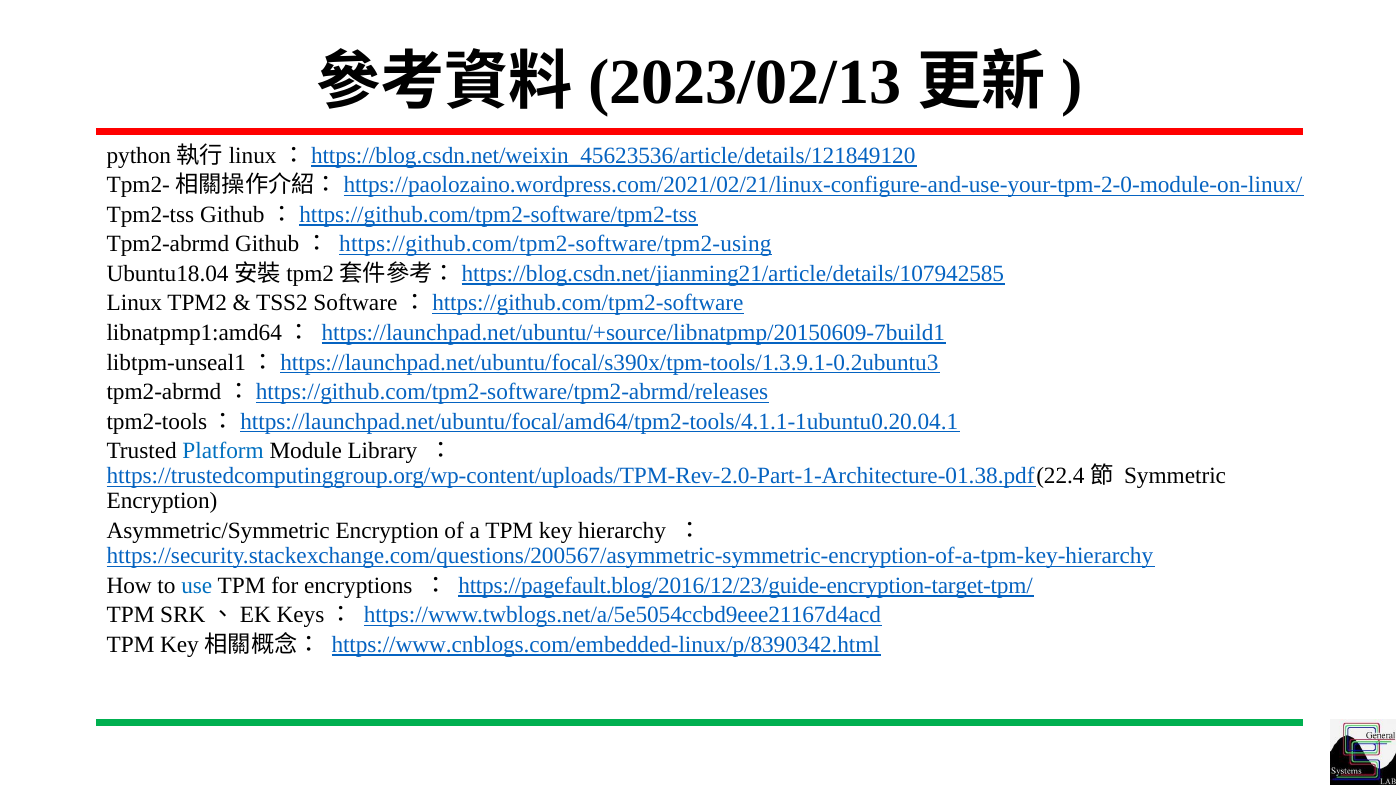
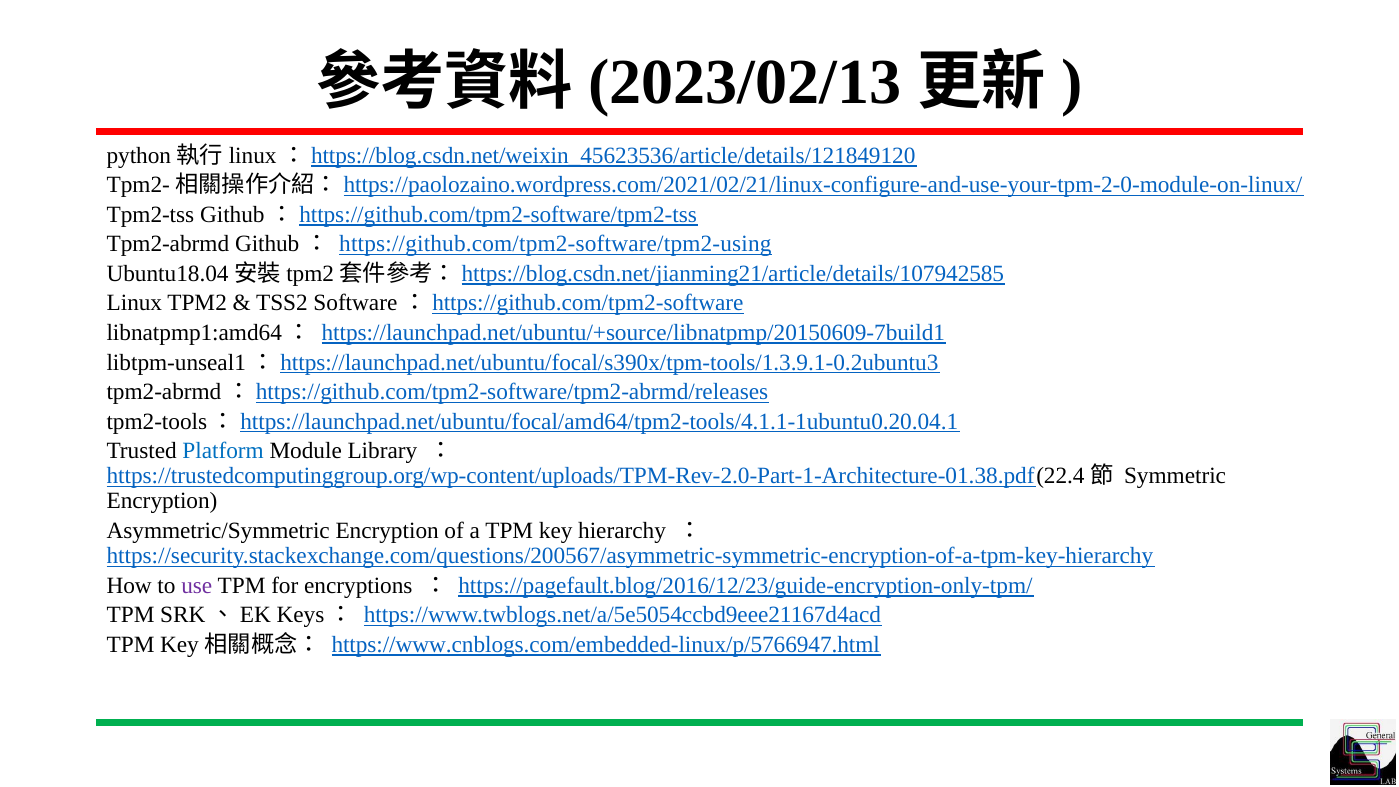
use colour: blue -> purple
https://pagefault.blog/2016/12/23/guide-encryption-target-tpm/: https://pagefault.blog/2016/12/23/guide-encryption-target-tpm/ -> https://pagefault.blog/2016/12/23/guide-encryption-only-tpm/
https://www.cnblogs.com/embedded-linux/p/8390342.html: https://www.cnblogs.com/embedded-linux/p/8390342.html -> https://www.cnblogs.com/embedded-linux/p/5766947.html
